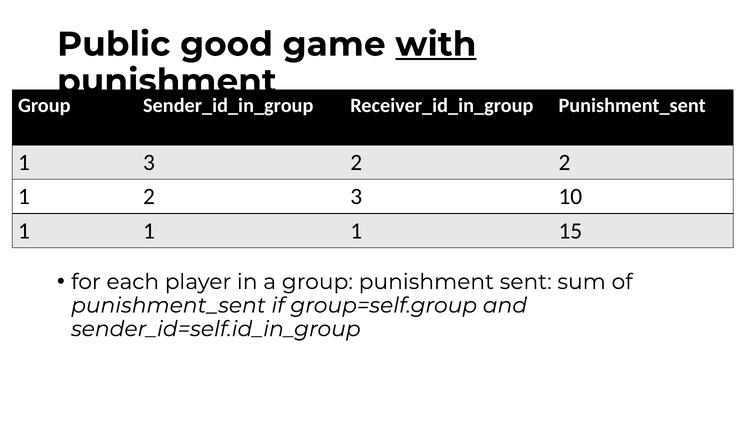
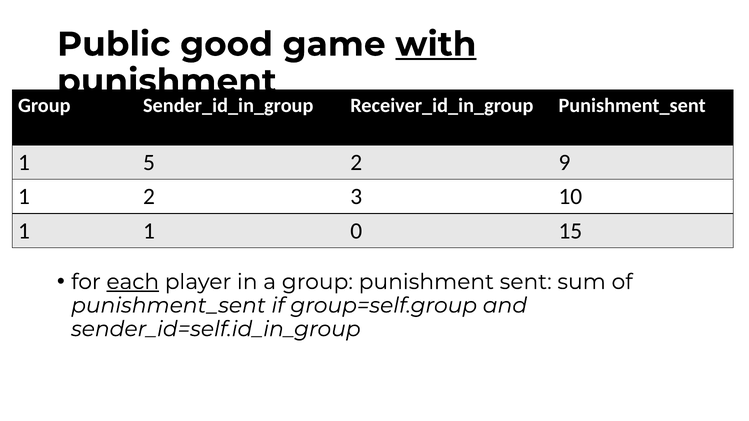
1 3: 3 -> 5
2 2: 2 -> 9
1 1 1: 1 -> 0
each underline: none -> present
